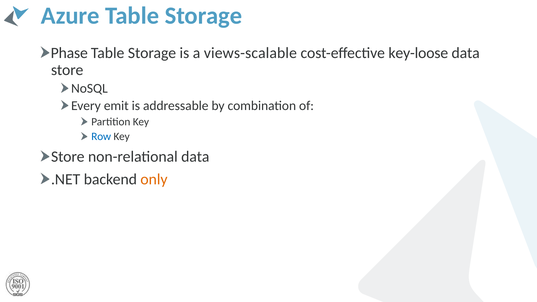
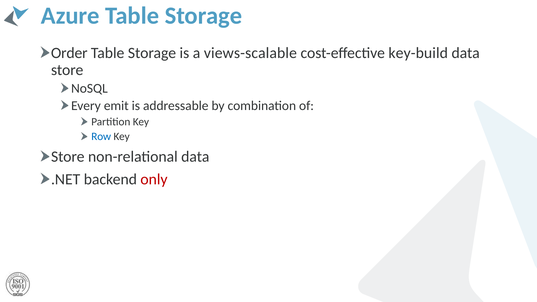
Phase: Phase -> Order
key-loose: key-loose -> key-build
only colour: orange -> red
